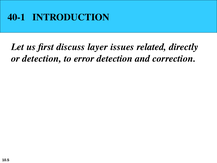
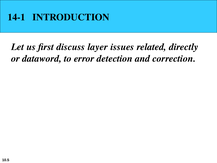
40-1: 40-1 -> 14-1
or detection: detection -> dataword
